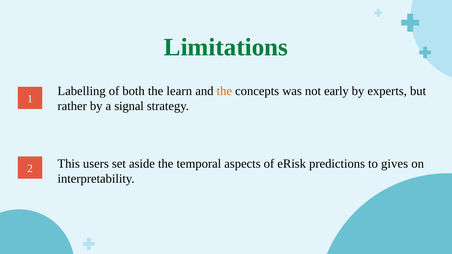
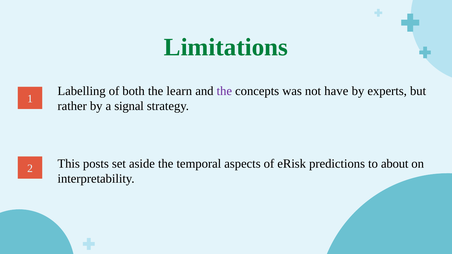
the at (224, 91) colour: orange -> purple
early: early -> have
users: users -> posts
gives: gives -> about
